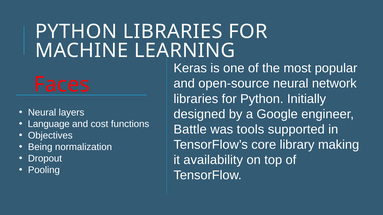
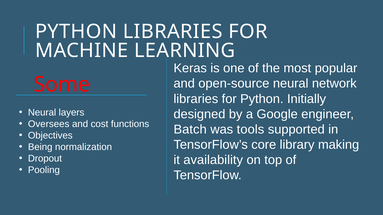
Faces: Faces -> Some
Language: Language -> Oversees
Battle: Battle -> Batch
